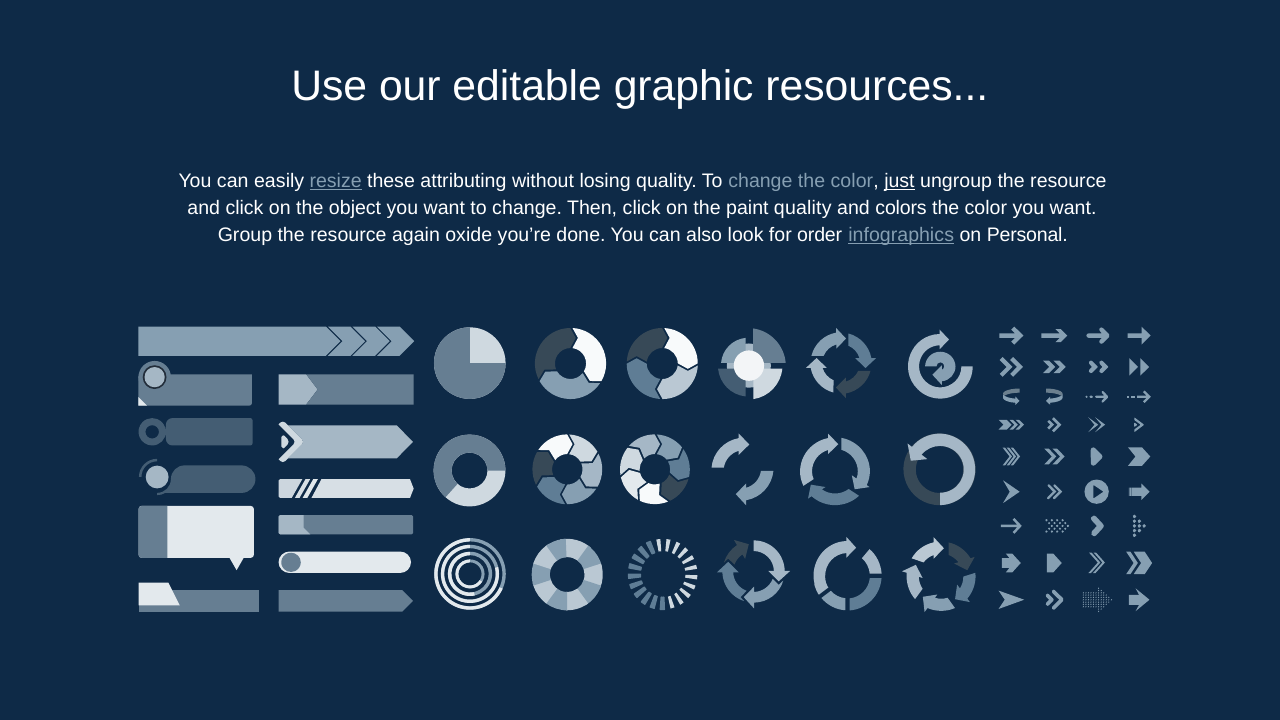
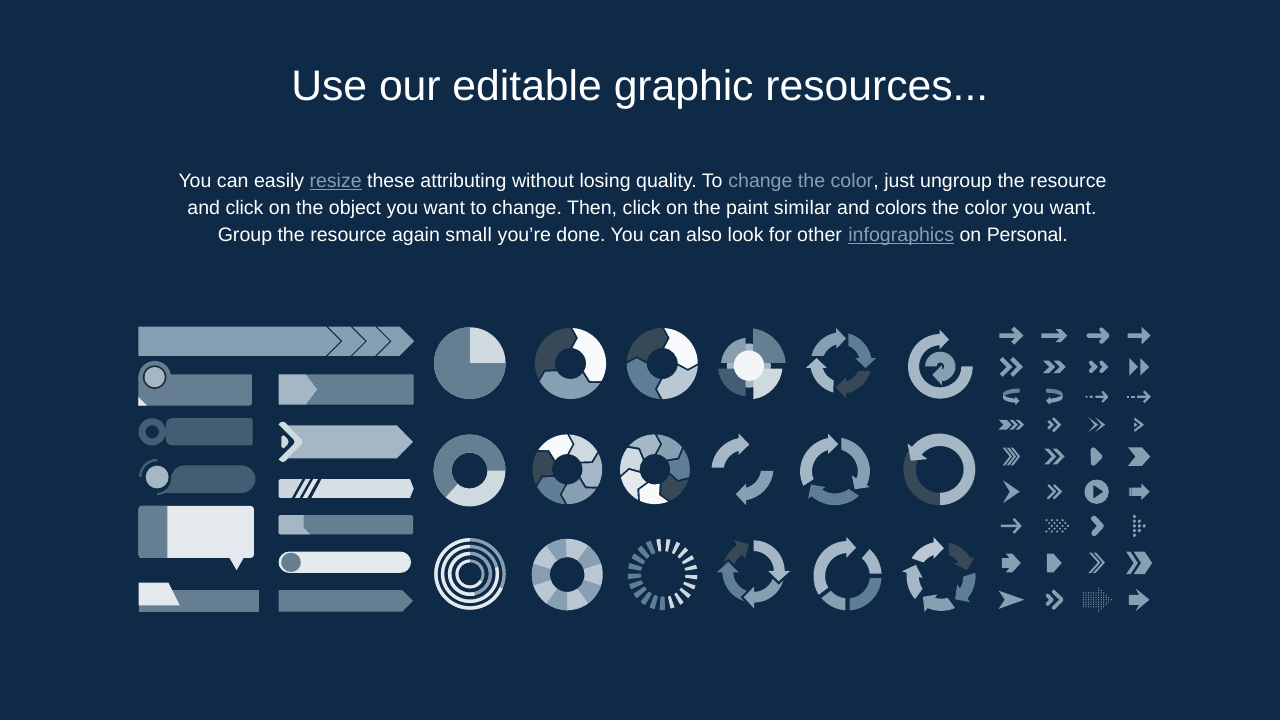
just underline: present -> none
paint quality: quality -> similar
oxide: oxide -> small
order: order -> other
